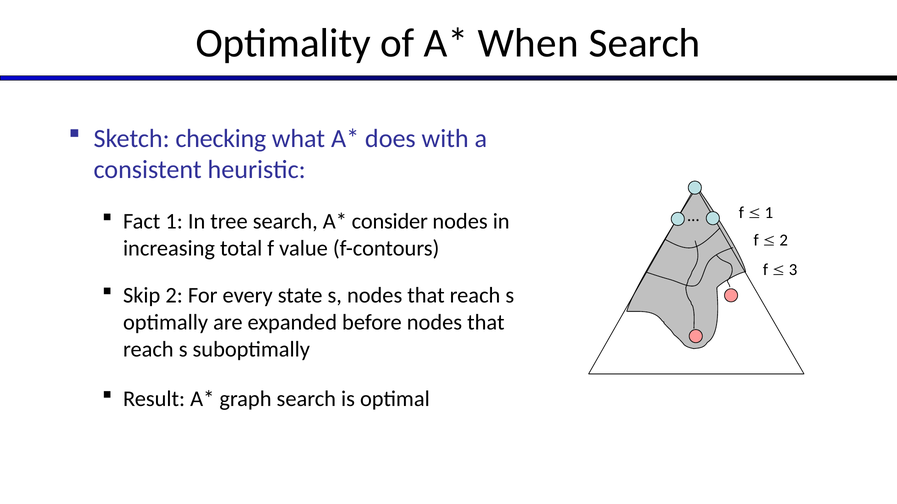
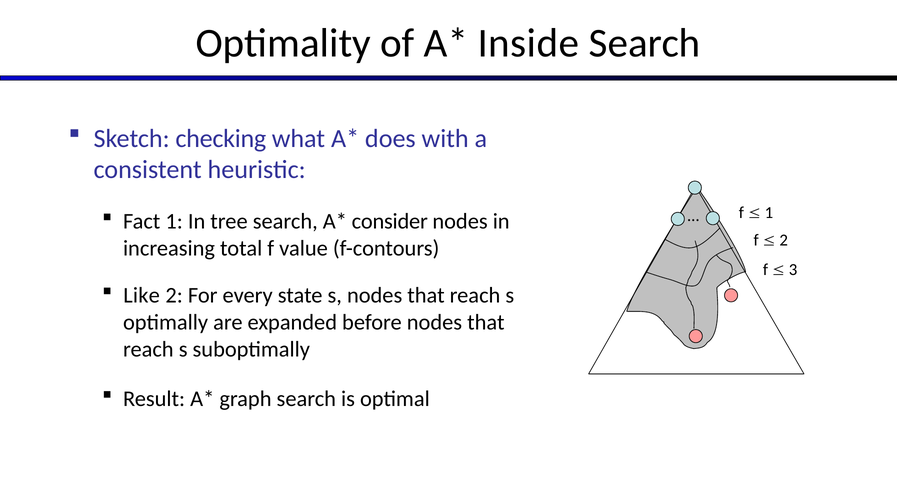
When: When -> Inside
Skip: Skip -> Like
